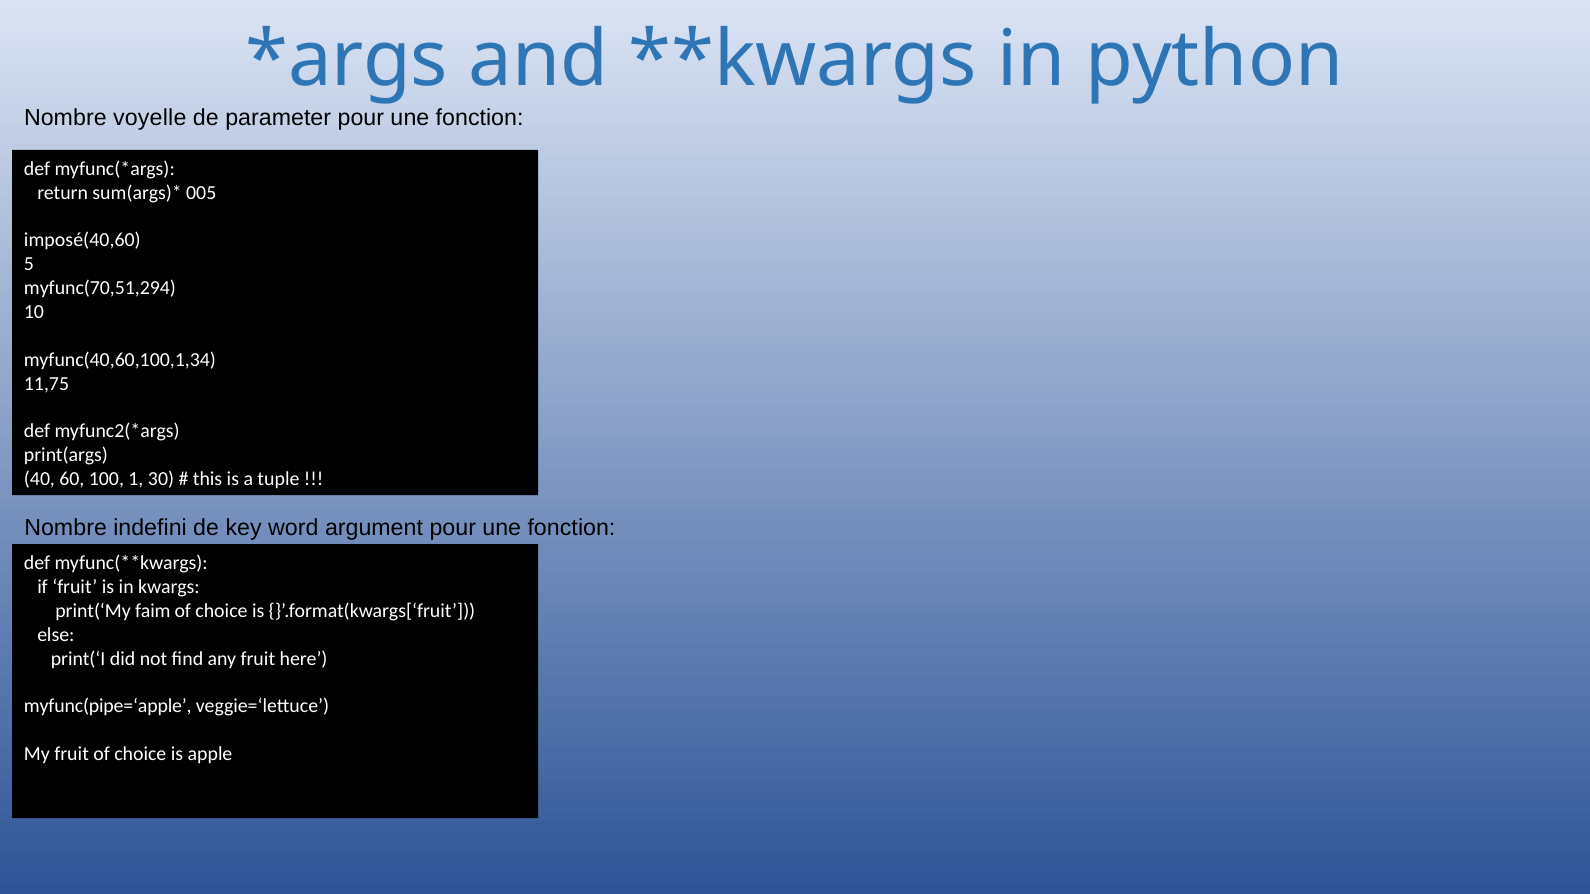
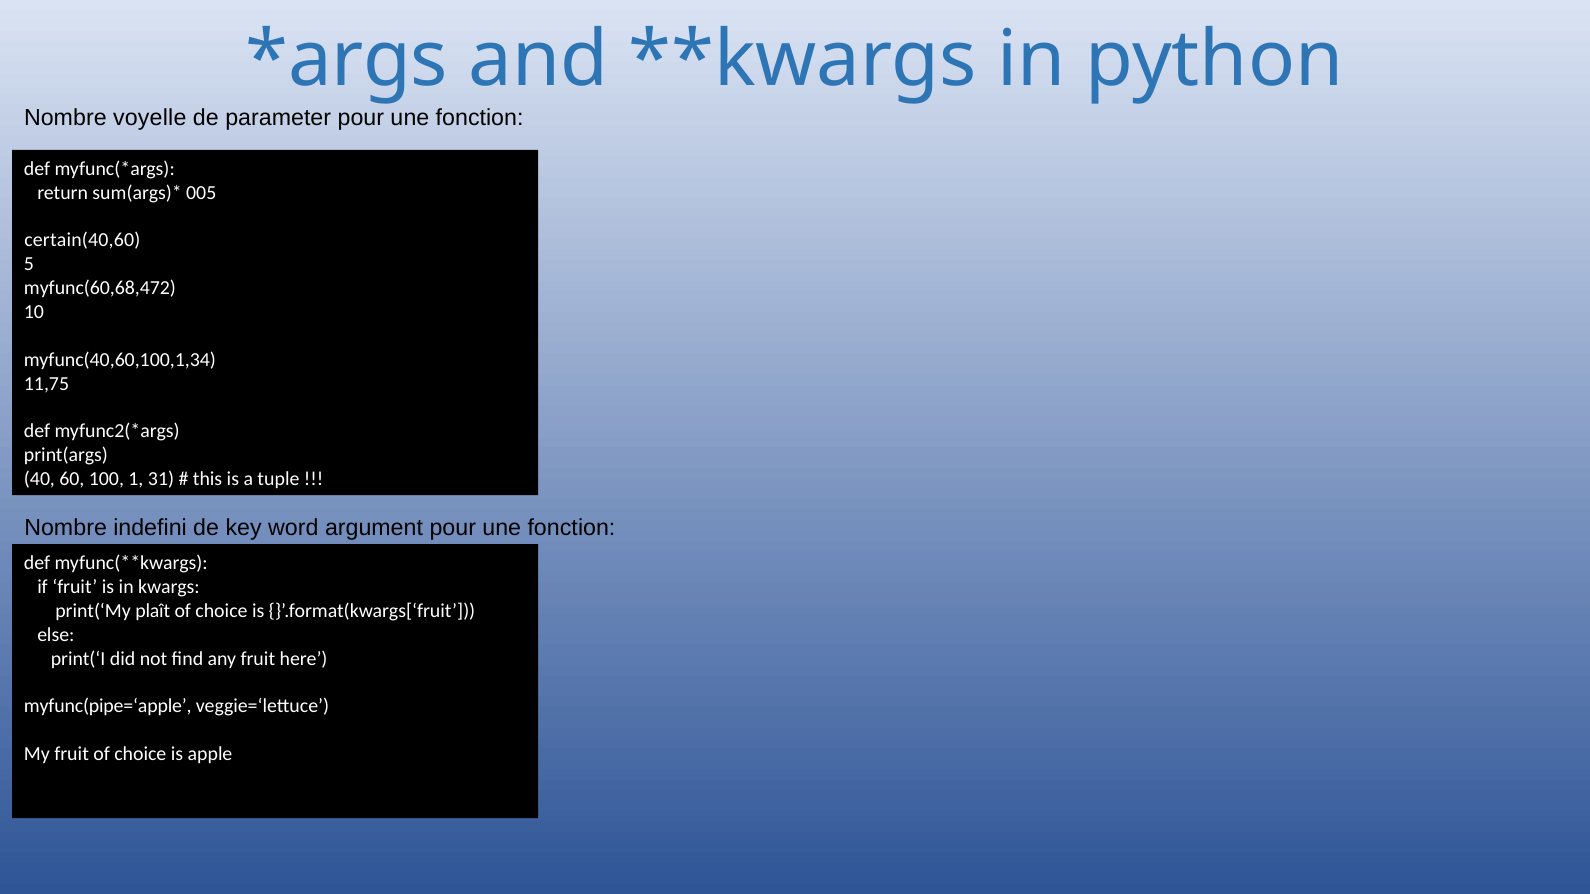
imposé(40,60: imposé(40,60 -> certain(40,60
myfunc(70,51,294: myfunc(70,51,294 -> myfunc(60,68,472
30: 30 -> 31
faim: faim -> plaît
